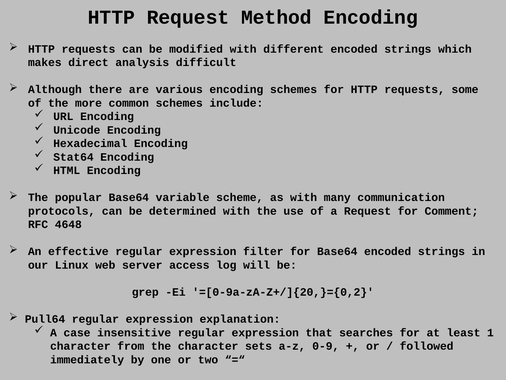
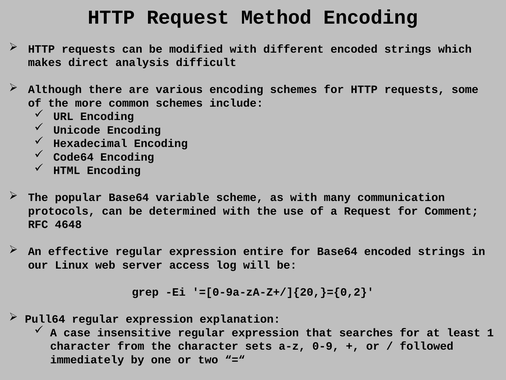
Stat64: Stat64 -> Code64
filter: filter -> entire
